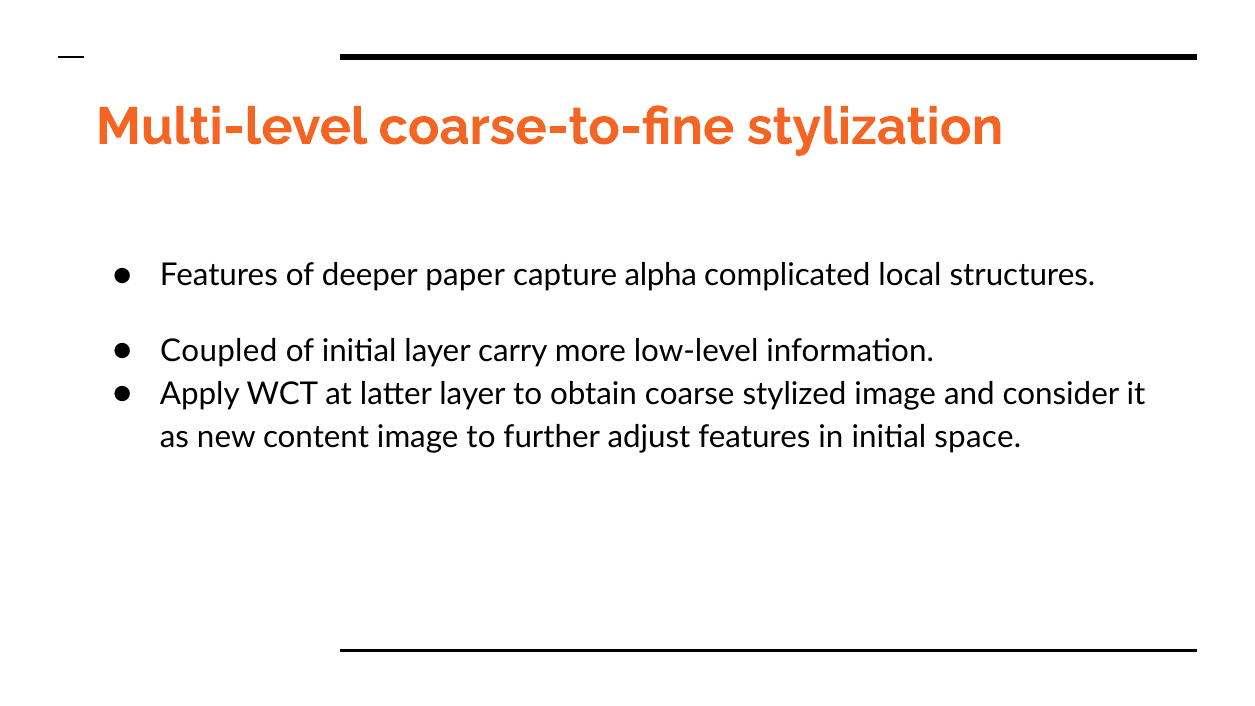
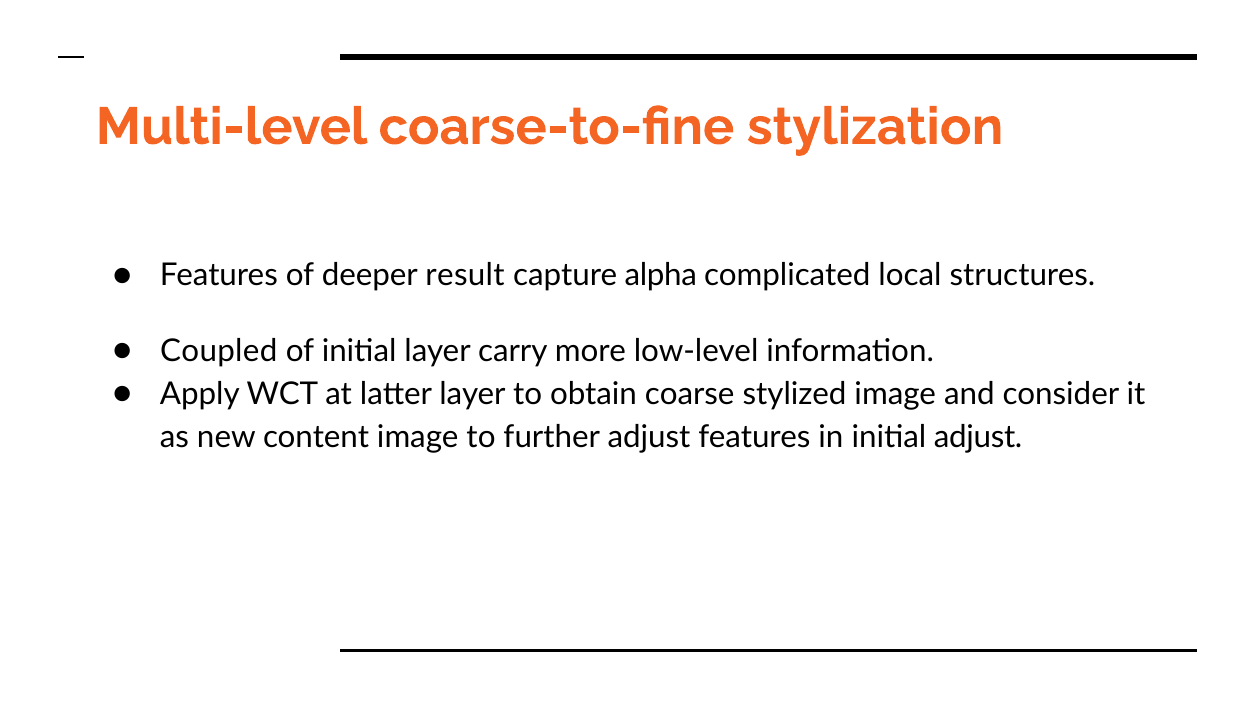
paper: paper -> result
initial space: space -> adjust
